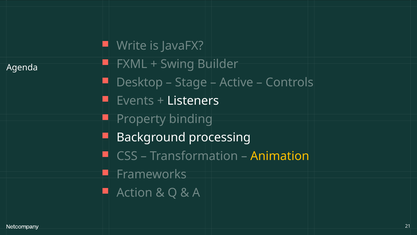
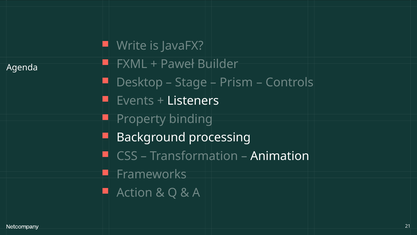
Swing: Swing -> Paweł
Active: Active -> Prism
Animation colour: yellow -> white
